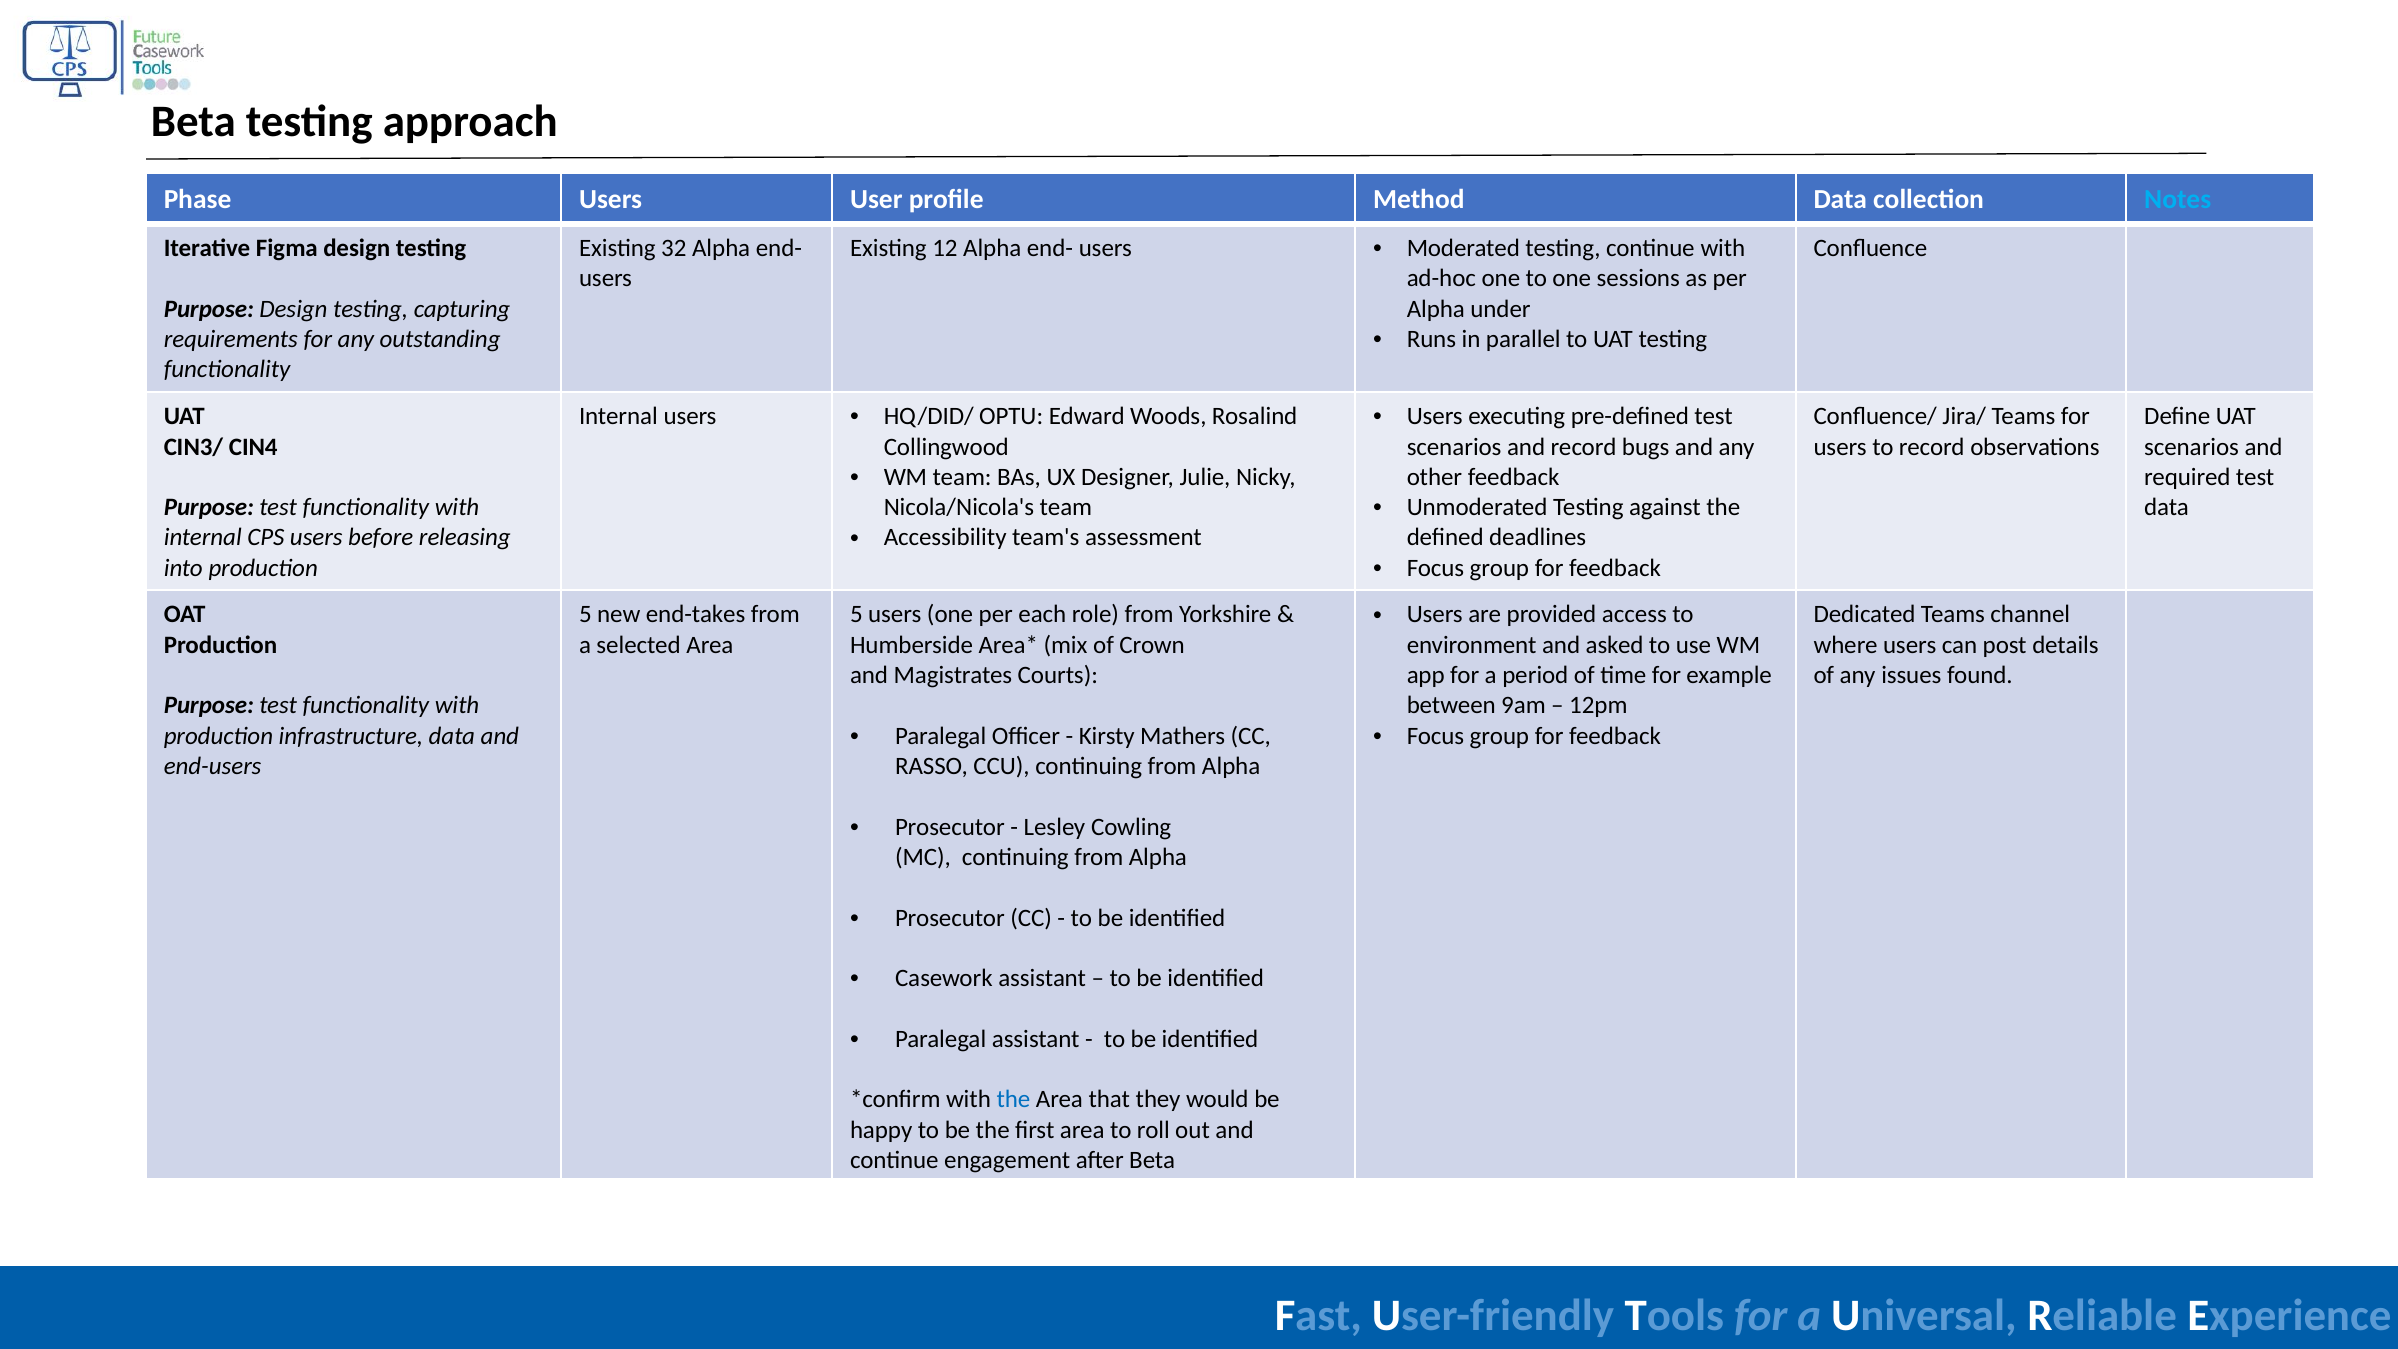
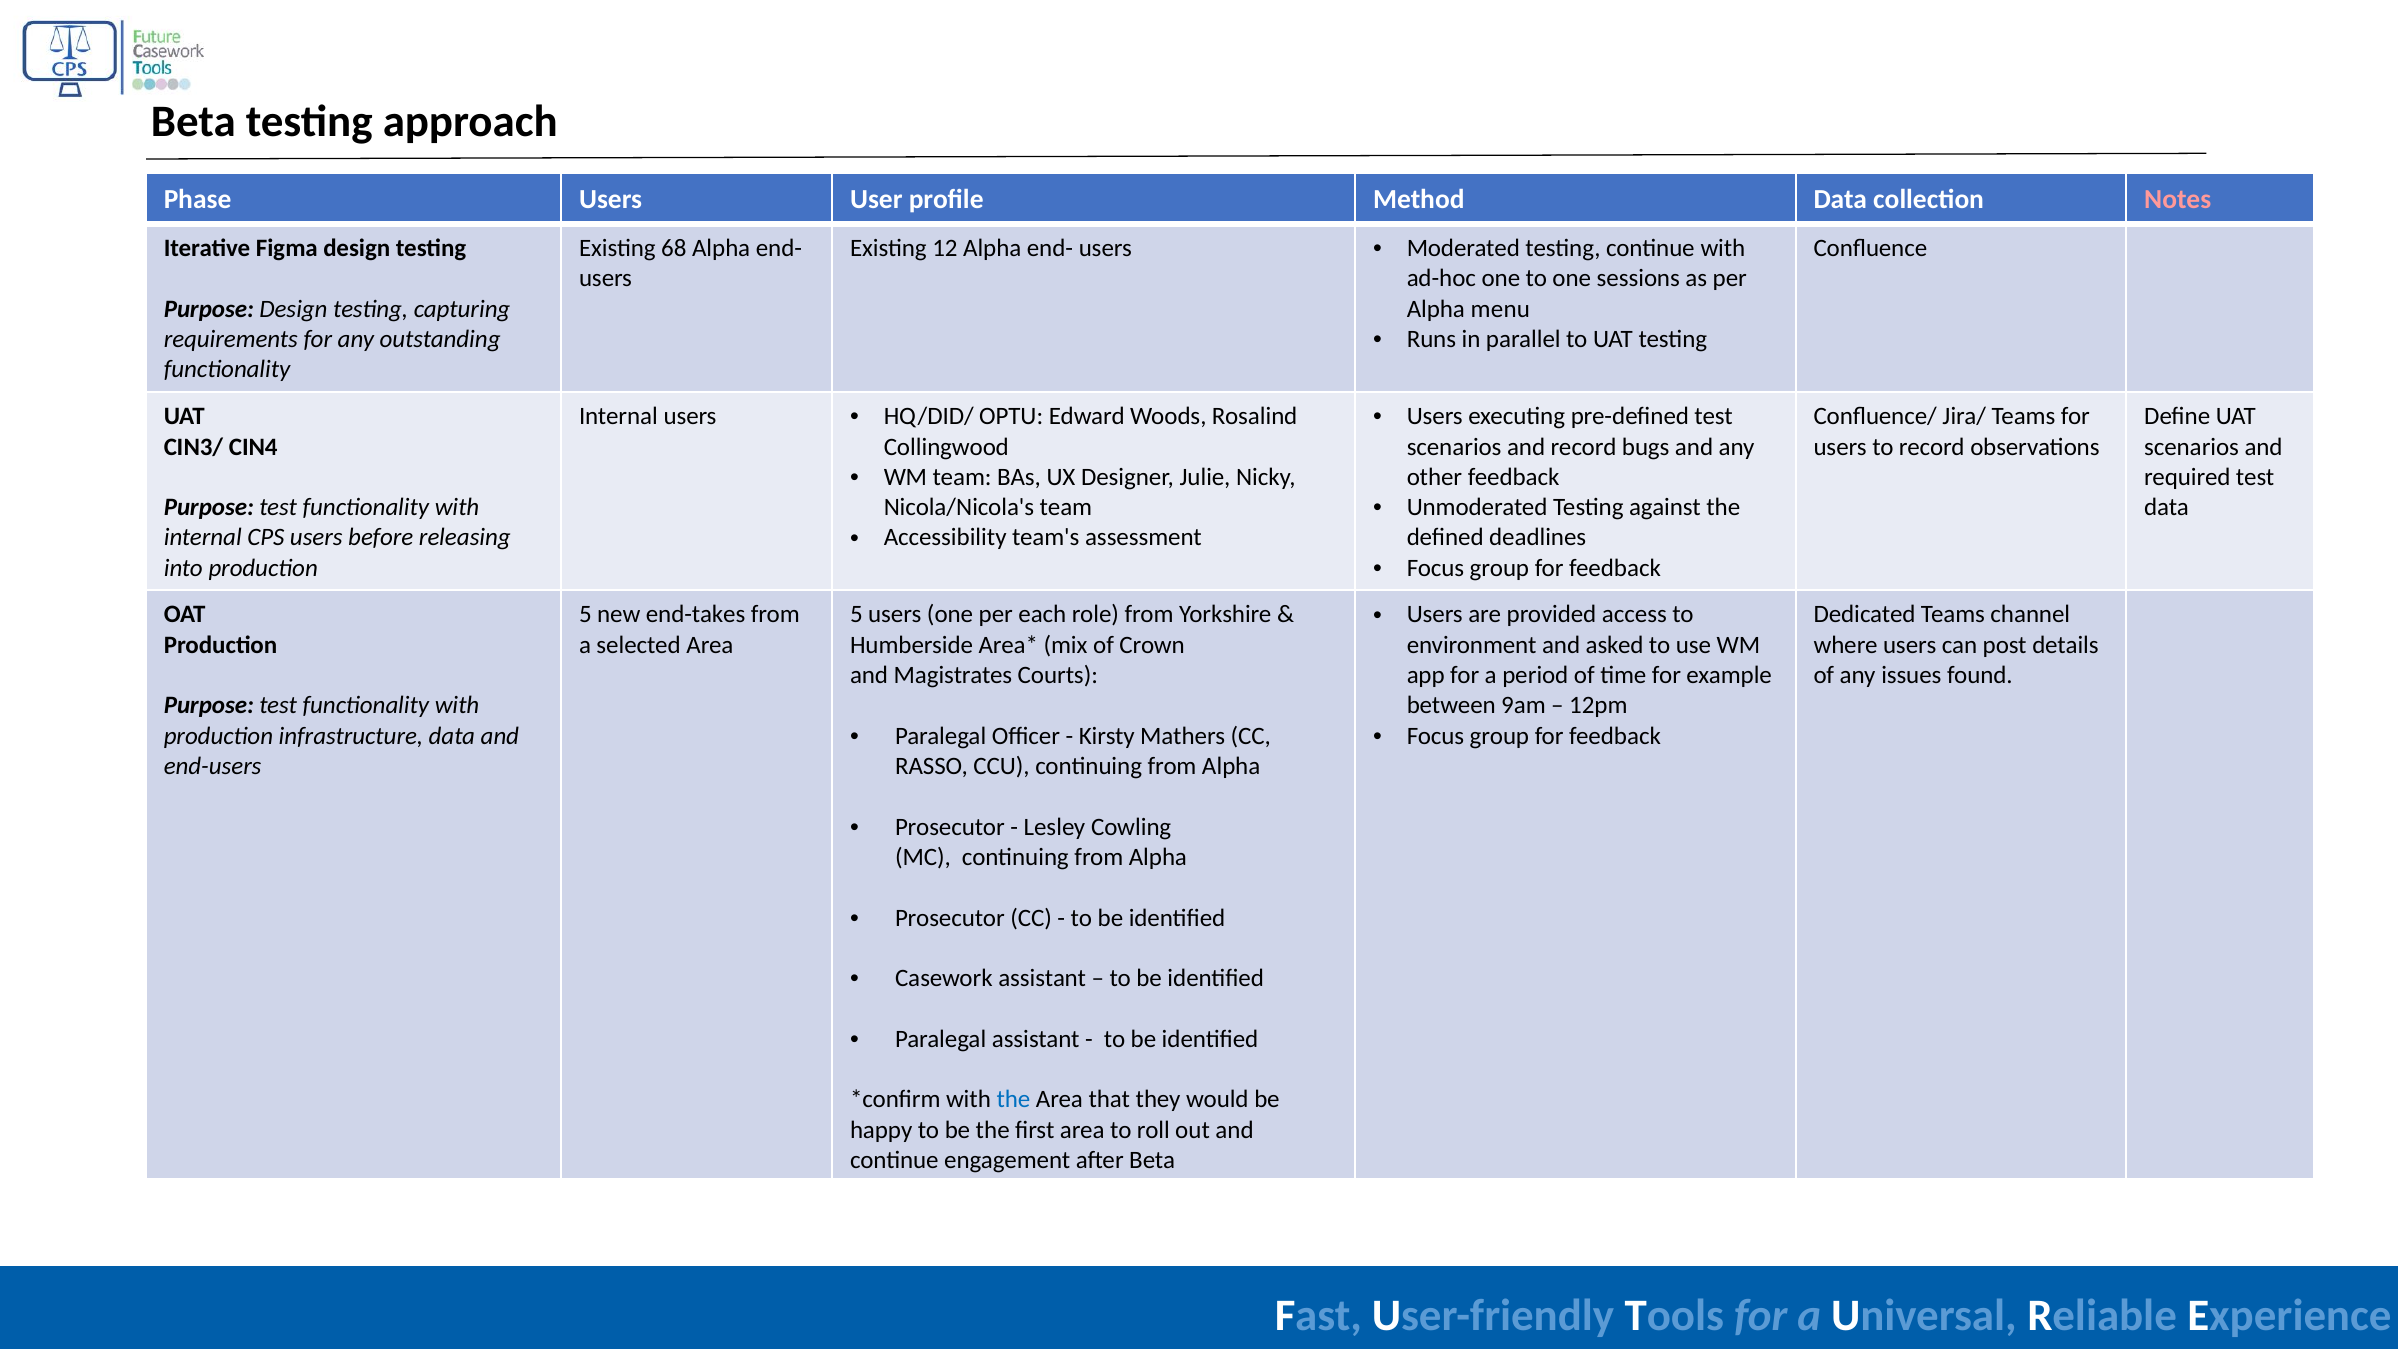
Notes colour: light blue -> pink
32: 32 -> 68
under: under -> menu
